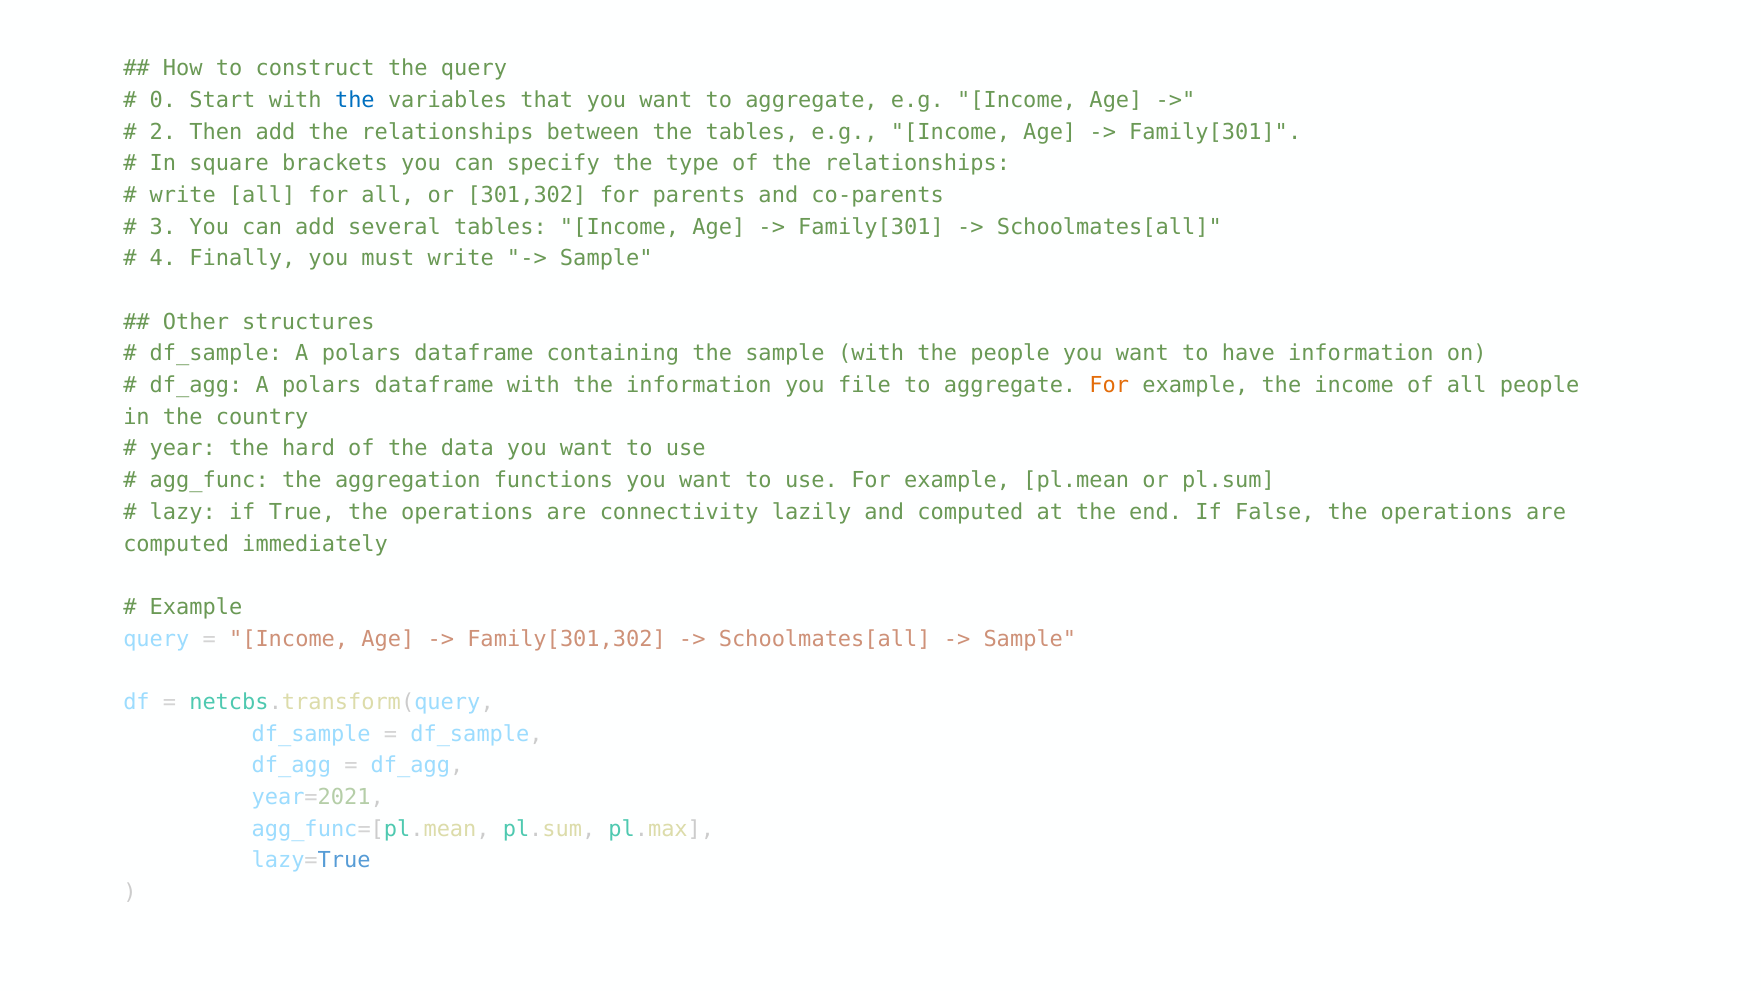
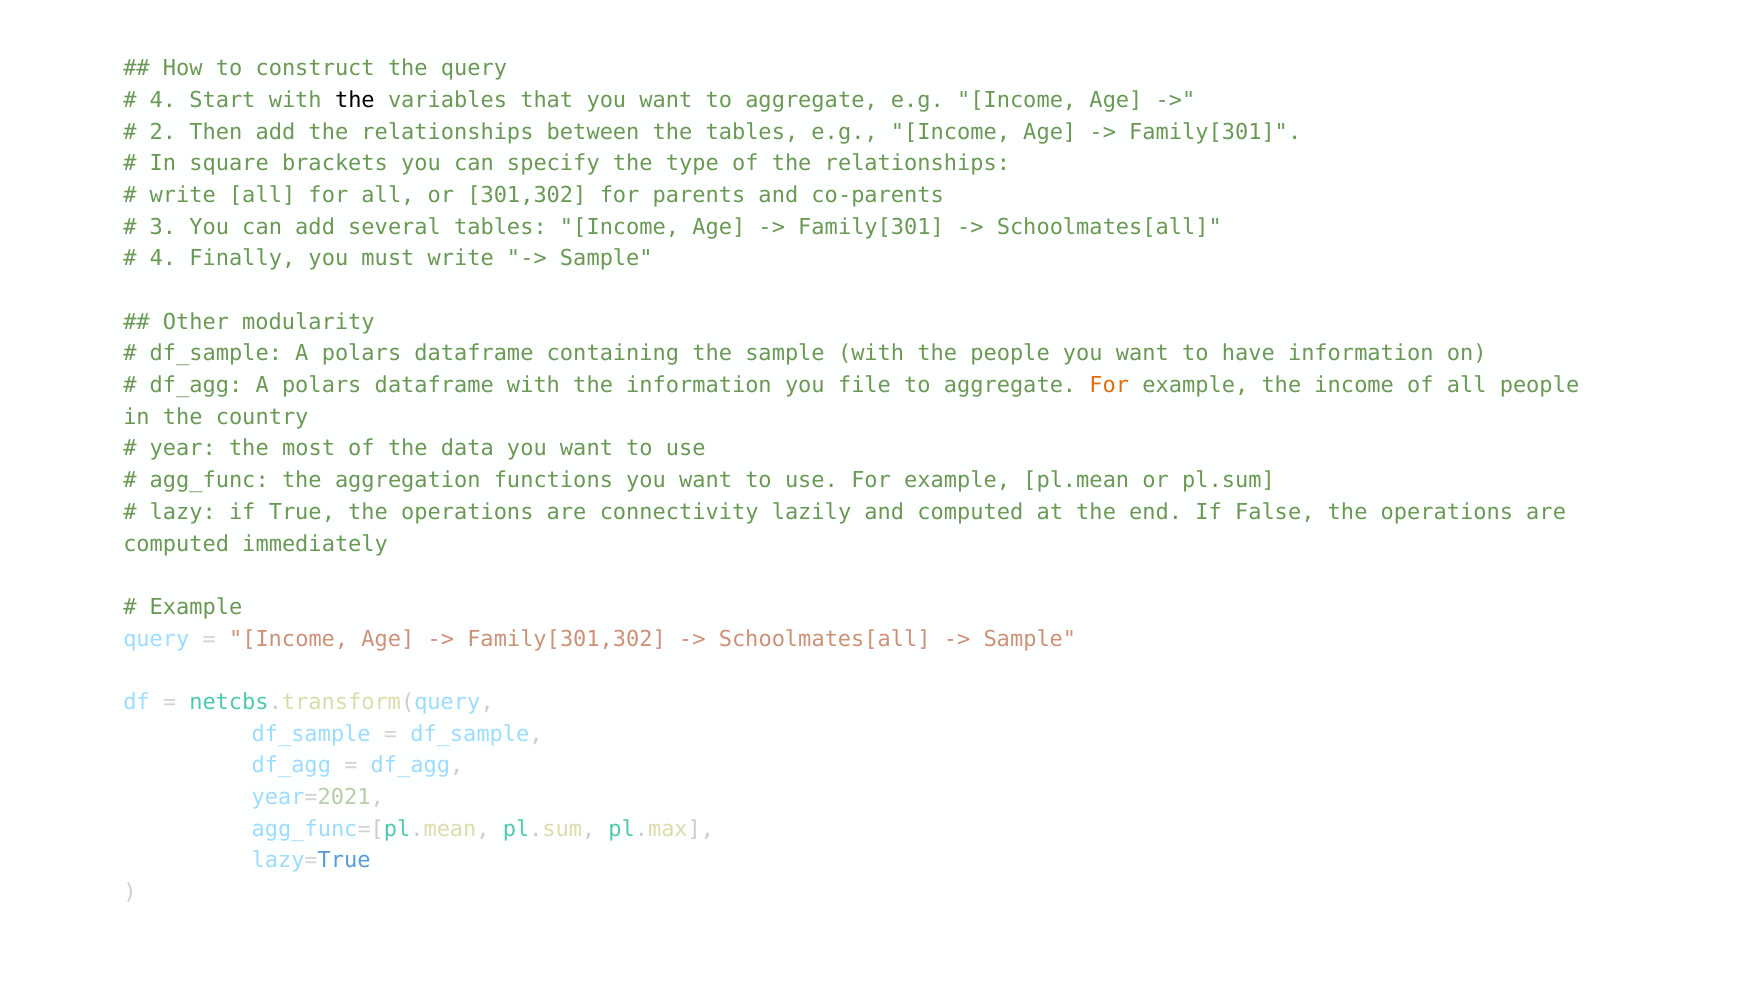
0 at (163, 100): 0 -> 4
the at (355, 100) colour: blue -> black
structures: structures -> modularity
hard: hard -> most
